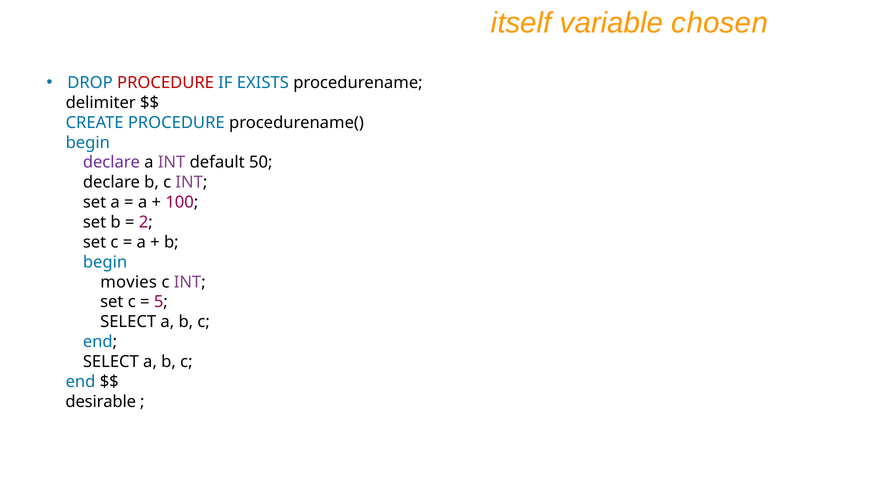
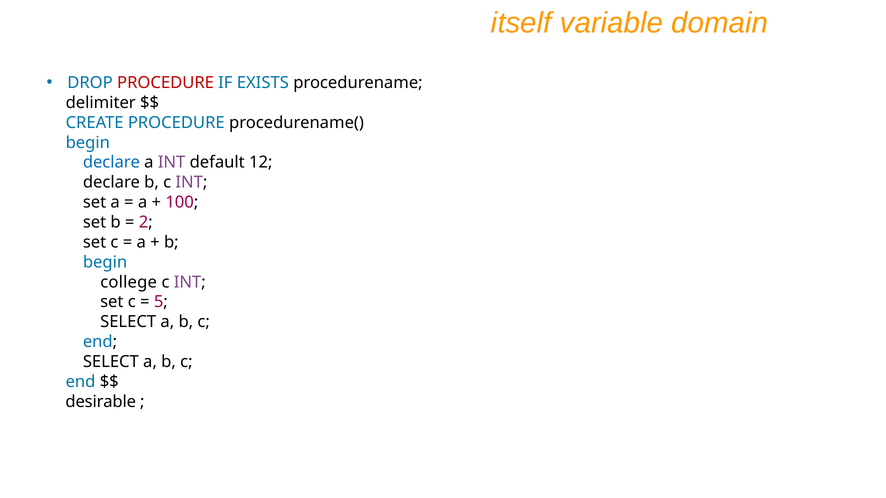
chosen: chosen -> domain
declare at (111, 163) colour: purple -> blue
50: 50 -> 12
movies: movies -> college
